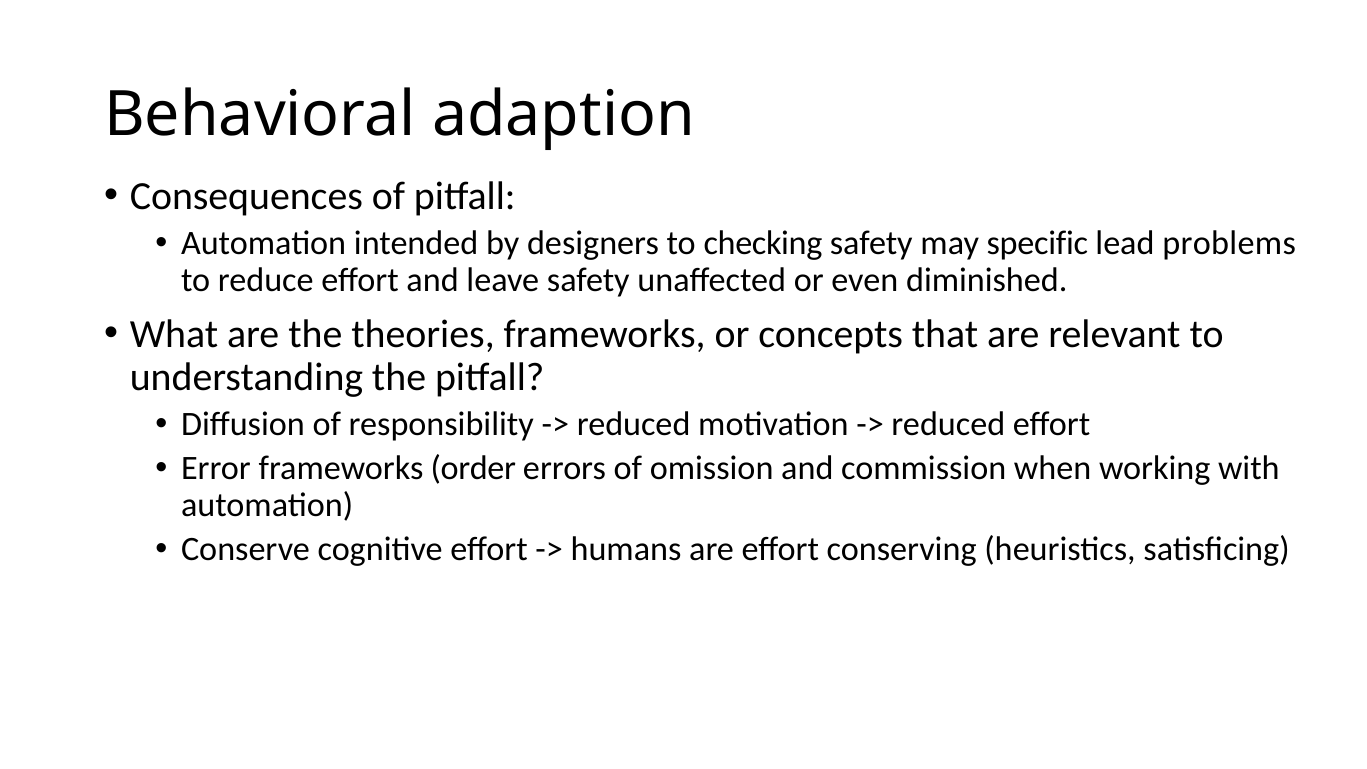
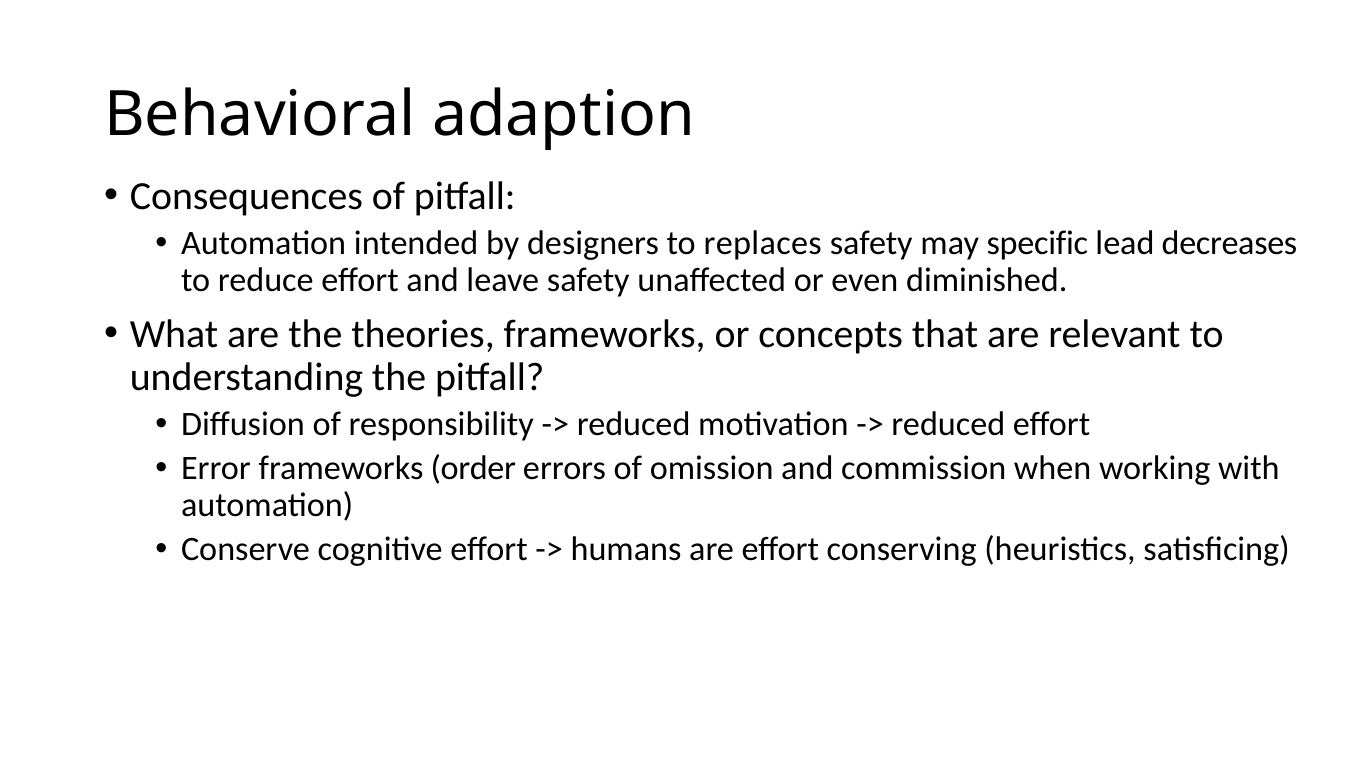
checking: checking -> replaces
problems: problems -> decreases
